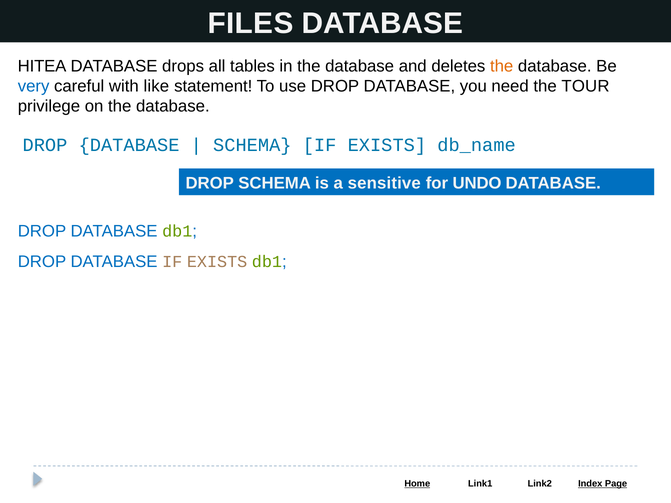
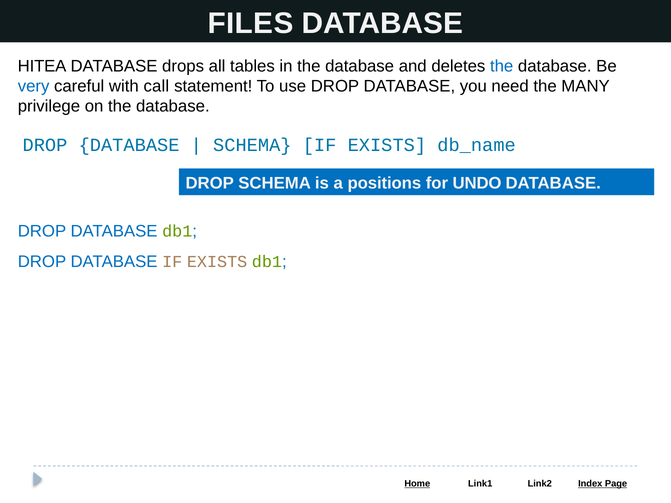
the at (502, 66) colour: orange -> blue
like: like -> call
TOUR: TOUR -> MANY
sensitive: sensitive -> positions
